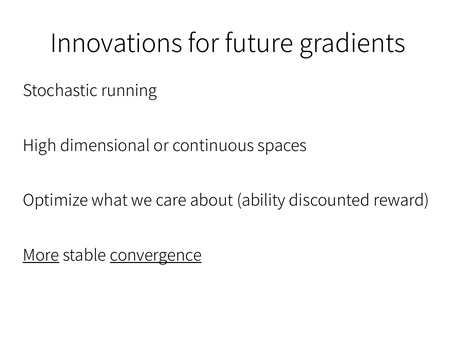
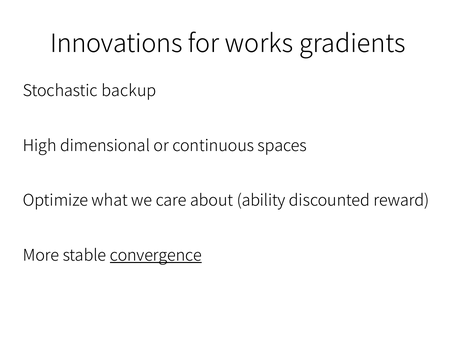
future: future -> works
running: running -> backup
More underline: present -> none
